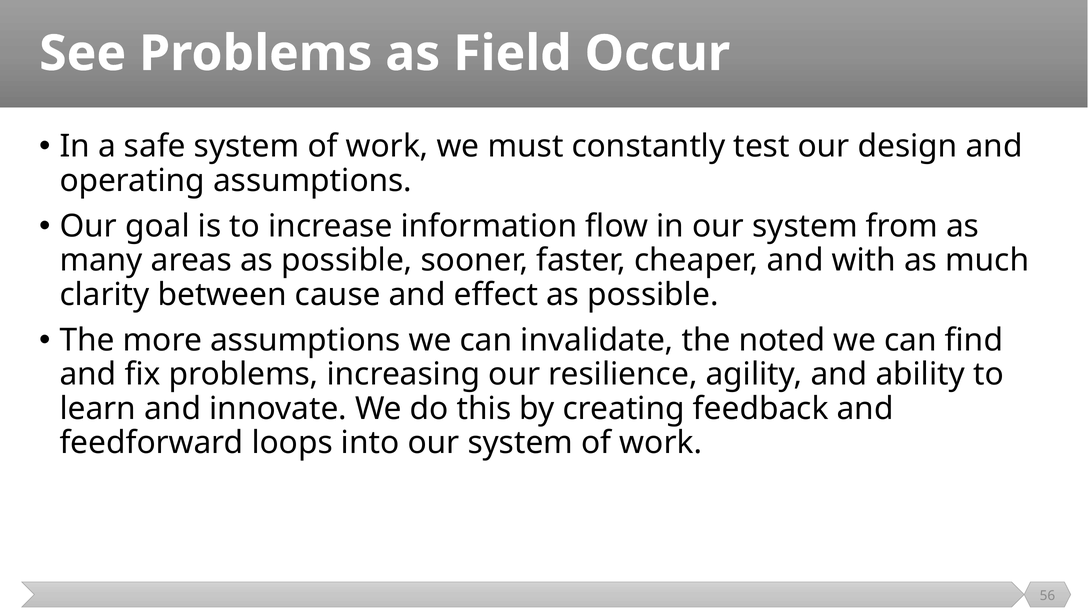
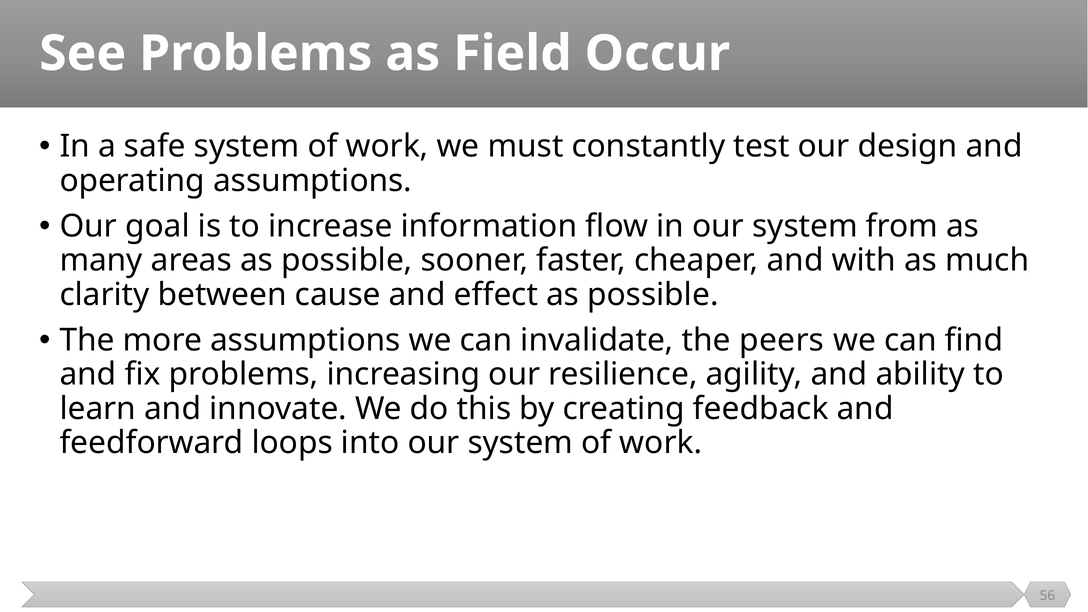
noted: noted -> peers
